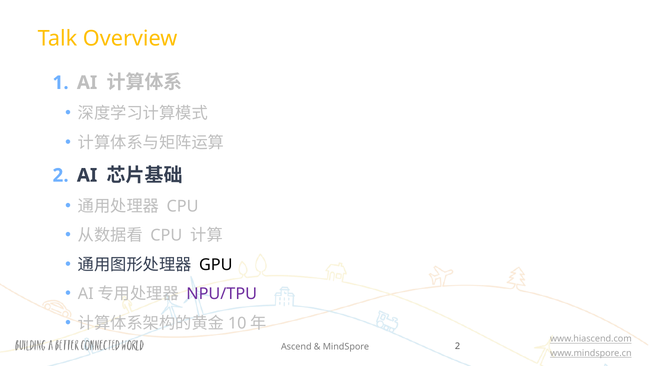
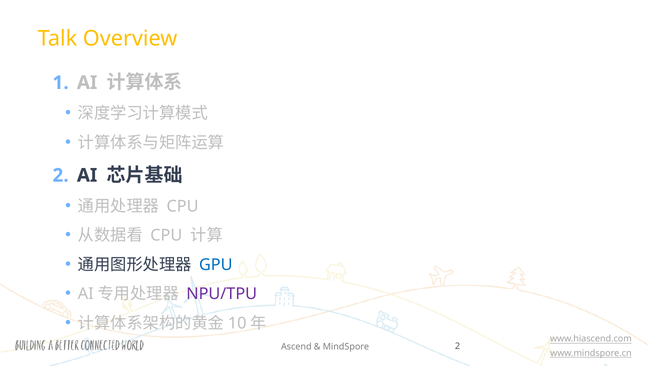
GPU colour: black -> blue
